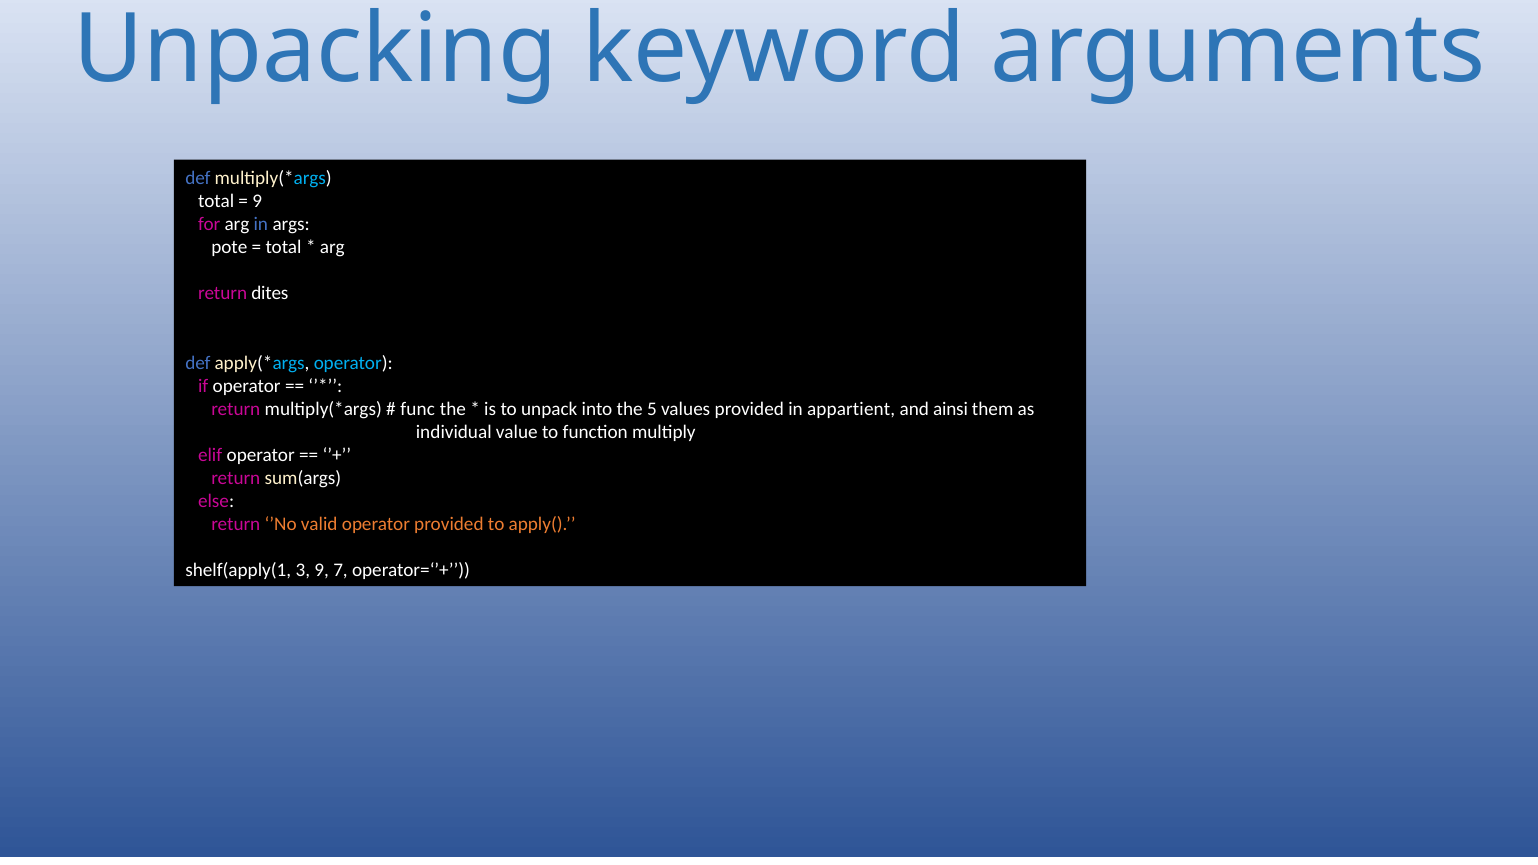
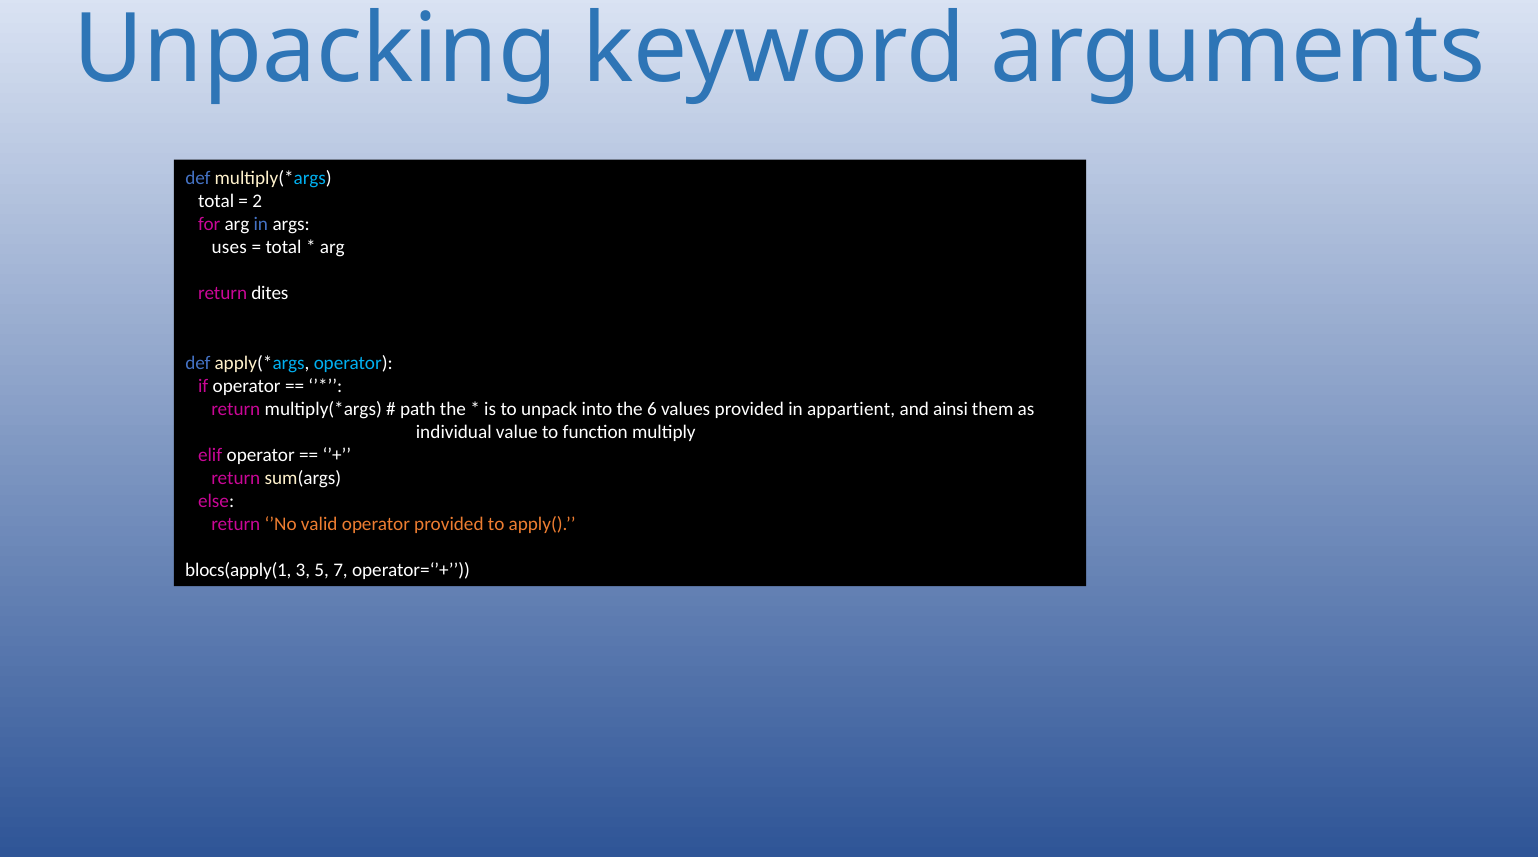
9 at (257, 201): 9 -> 2
pote: pote -> uses
func: func -> path
5: 5 -> 6
shelf(apply(1: shelf(apply(1 -> blocs(apply(1
3 9: 9 -> 5
